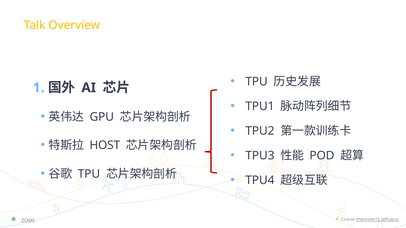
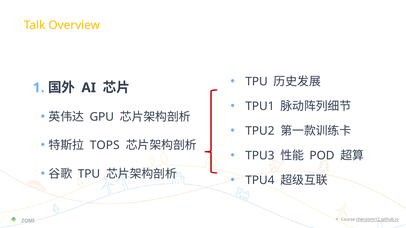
HOST: HOST -> TOPS
